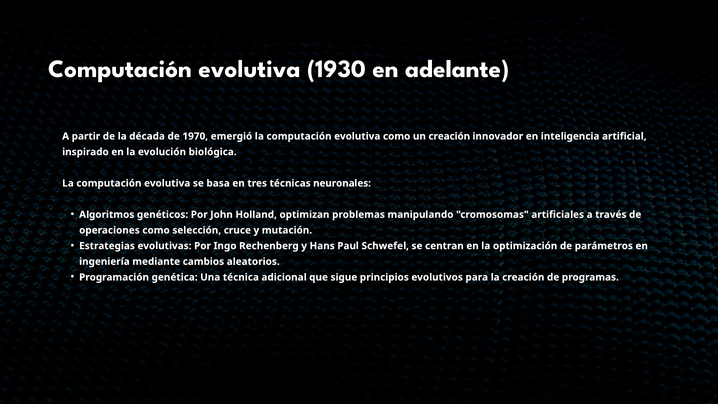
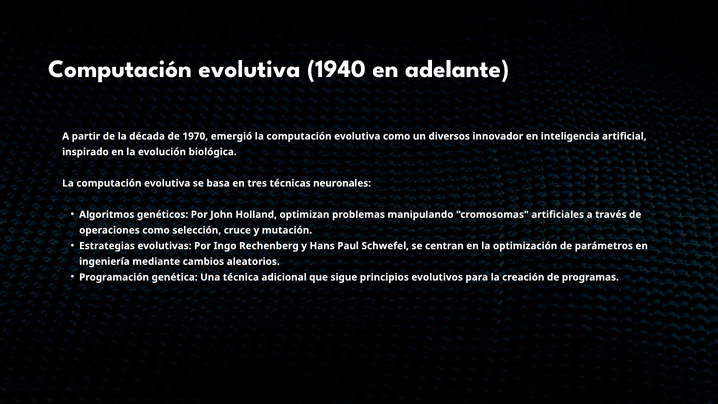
1930: 1930 -> 1940
un creación: creación -> diversos
